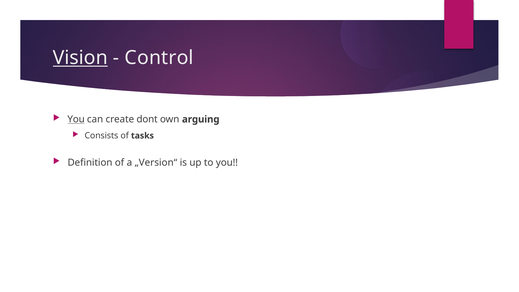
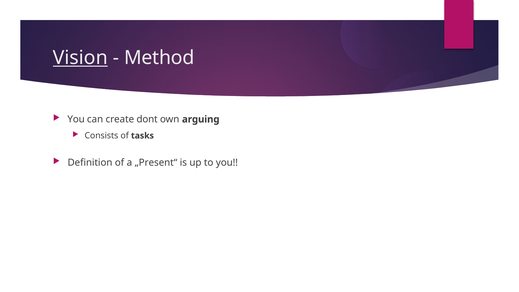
Control: Control -> Method
You at (76, 119) underline: present -> none
„Version“: „Version“ -> „Present“
